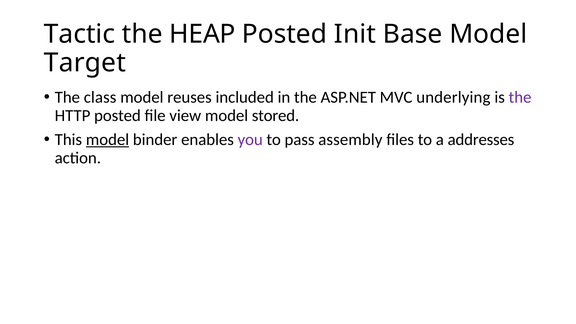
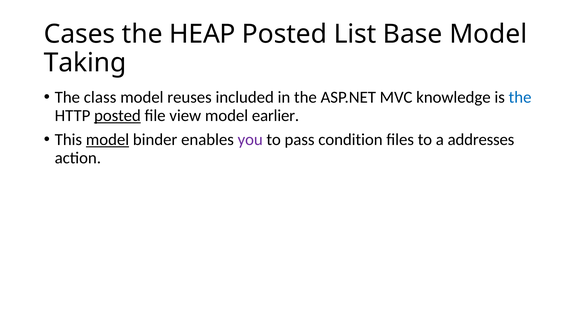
Tactic: Tactic -> Cases
Init: Init -> List
Target: Target -> Taking
underlying: underlying -> knowledge
the at (520, 97) colour: purple -> blue
posted at (117, 116) underline: none -> present
stored: stored -> earlier
assembly: assembly -> condition
